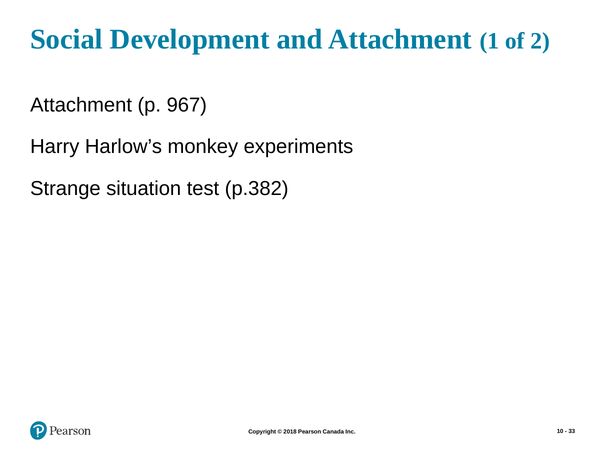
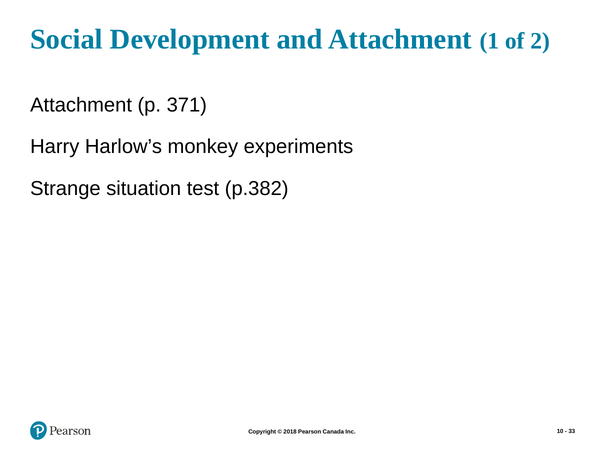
967: 967 -> 371
